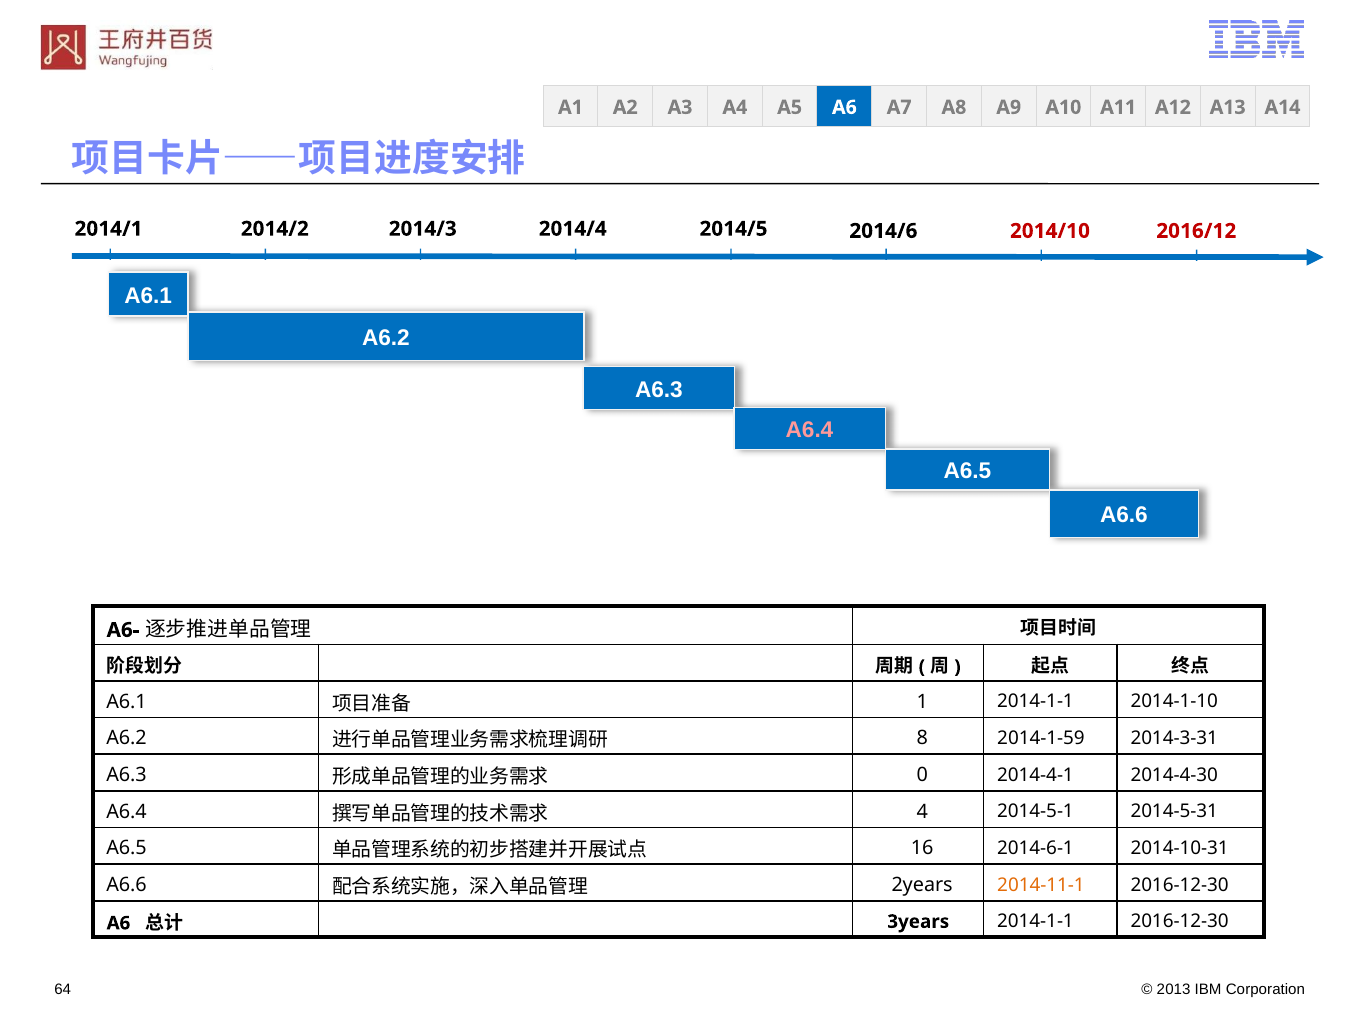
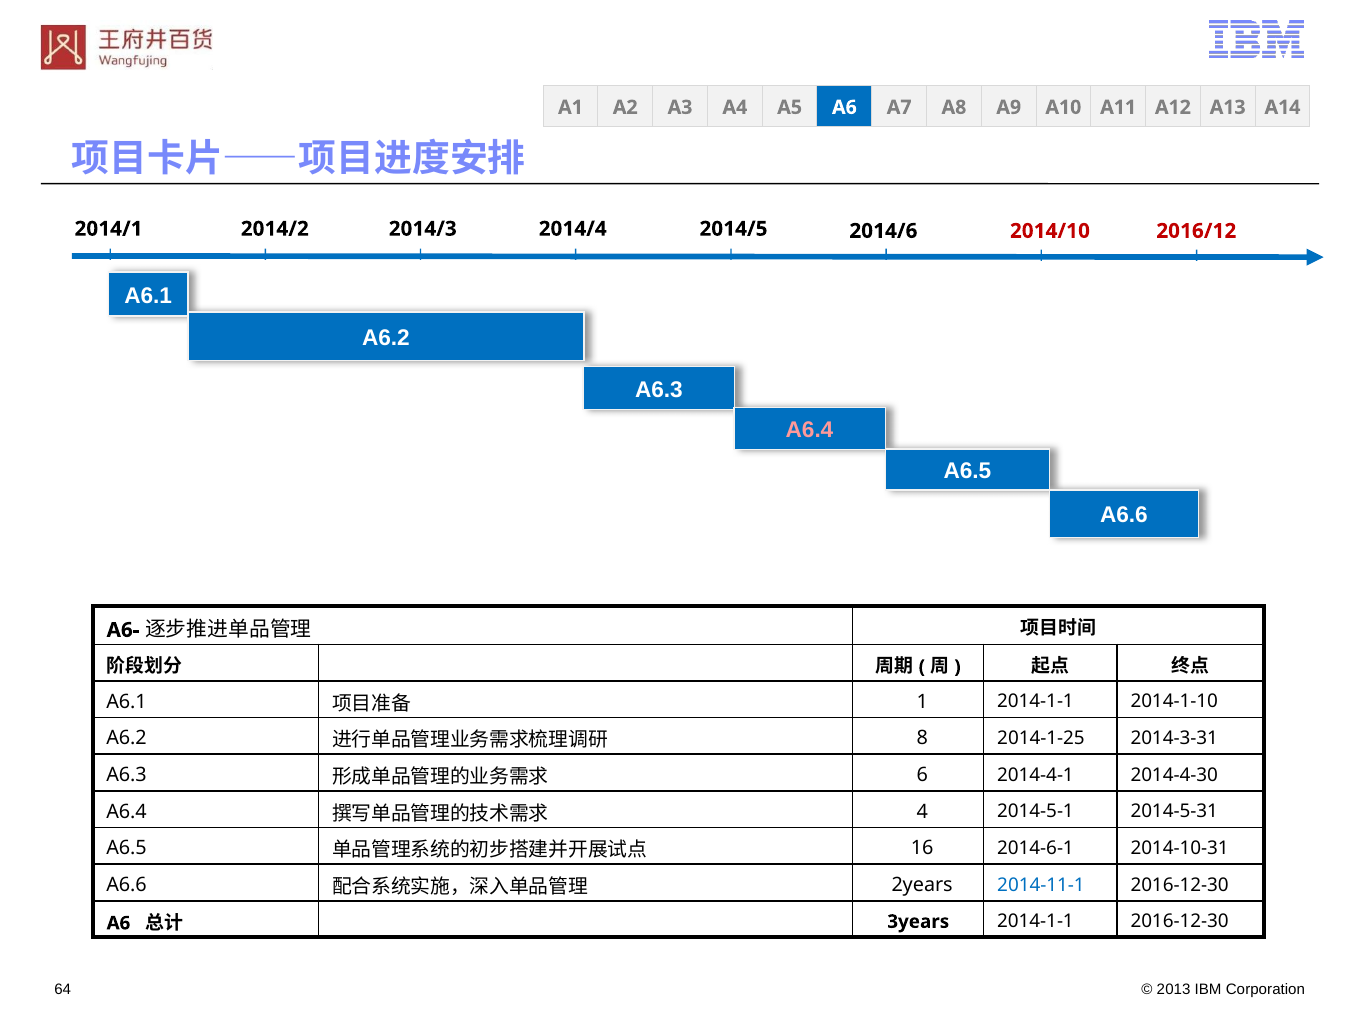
2014-1-59: 2014-1-59 -> 2014-1-25
0: 0 -> 6
2014-11-1 colour: orange -> blue
